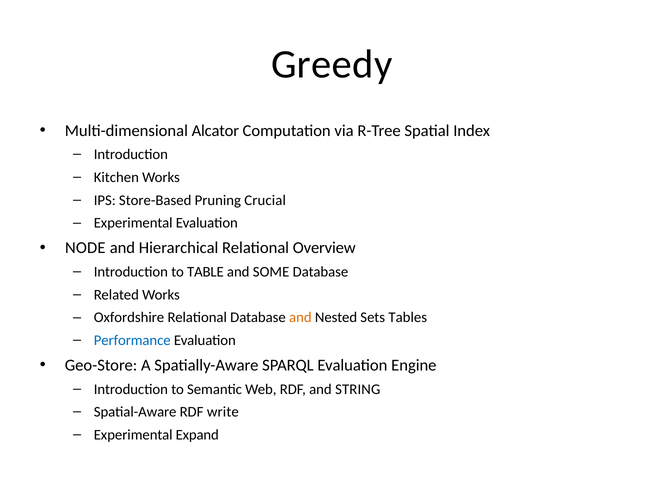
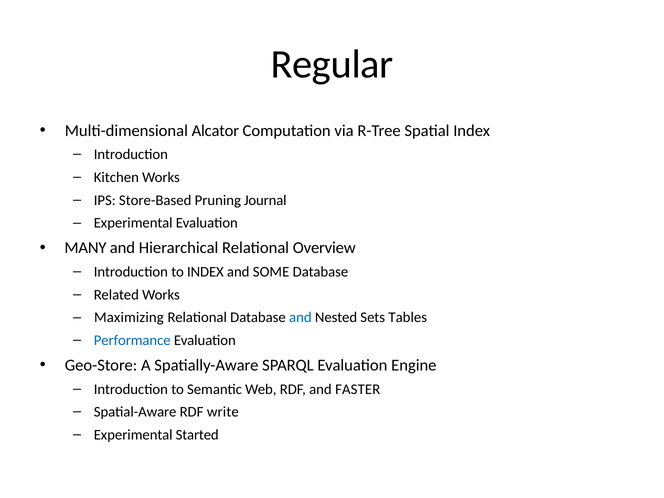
Greedy: Greedy -> Regular
Crucial: Crucial -> Journal
NODE: NODE -> MANY
to TABLE: TABLE -> INDEX
Oxfordshire: Oxfordshire -> Maximizing
and at (300, 318) colour: orange -> blue
STRING: STRING -> FASTER
Expand: Expand -> Started
